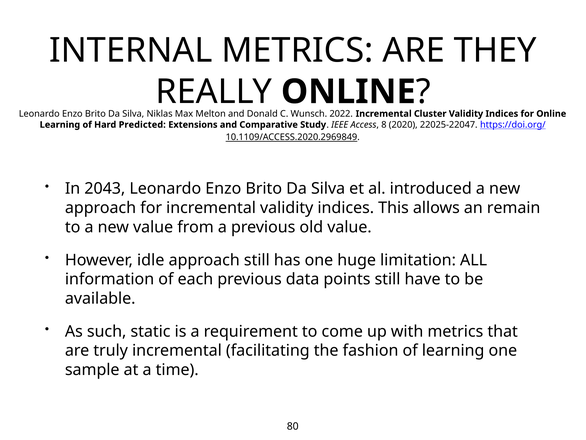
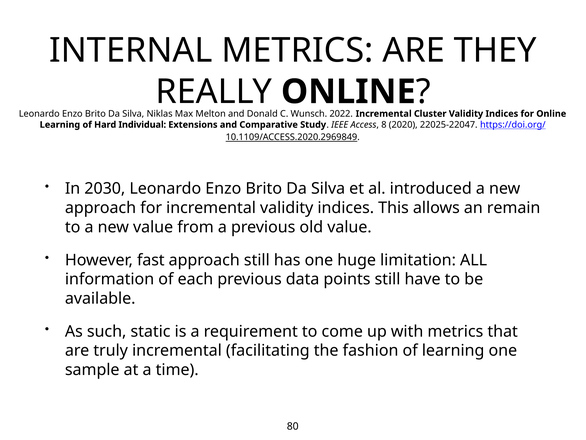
Predicted: Predicted -> Individual
2043: 2043 -> 2030
idle: idle -> fast
